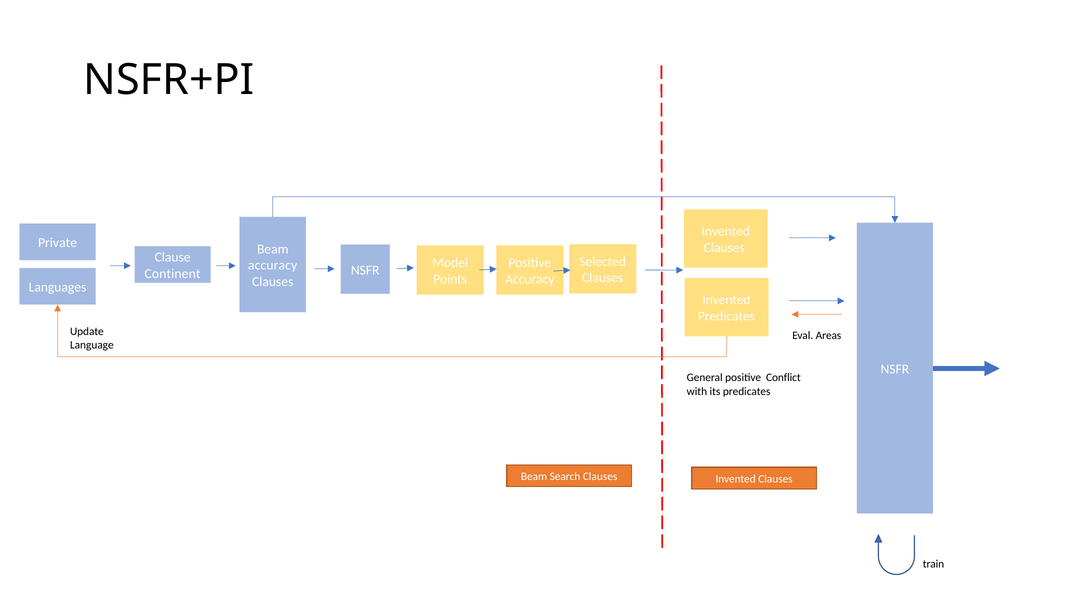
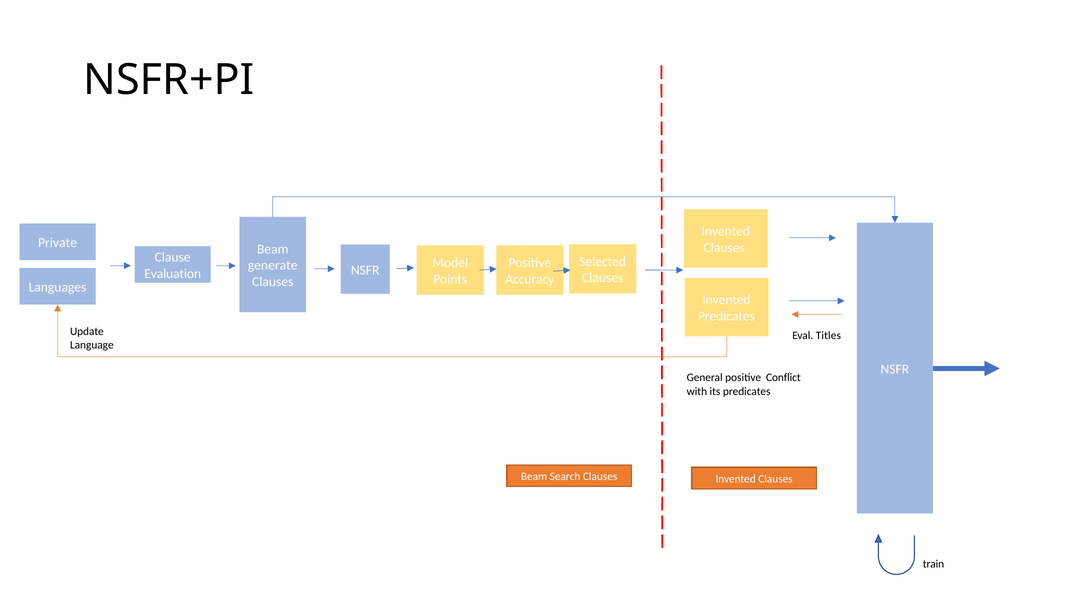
accuracy at (273, 265): accuracy -> generate
Continent: Continent -> Evaluation
Areas: Areas -> Titles
